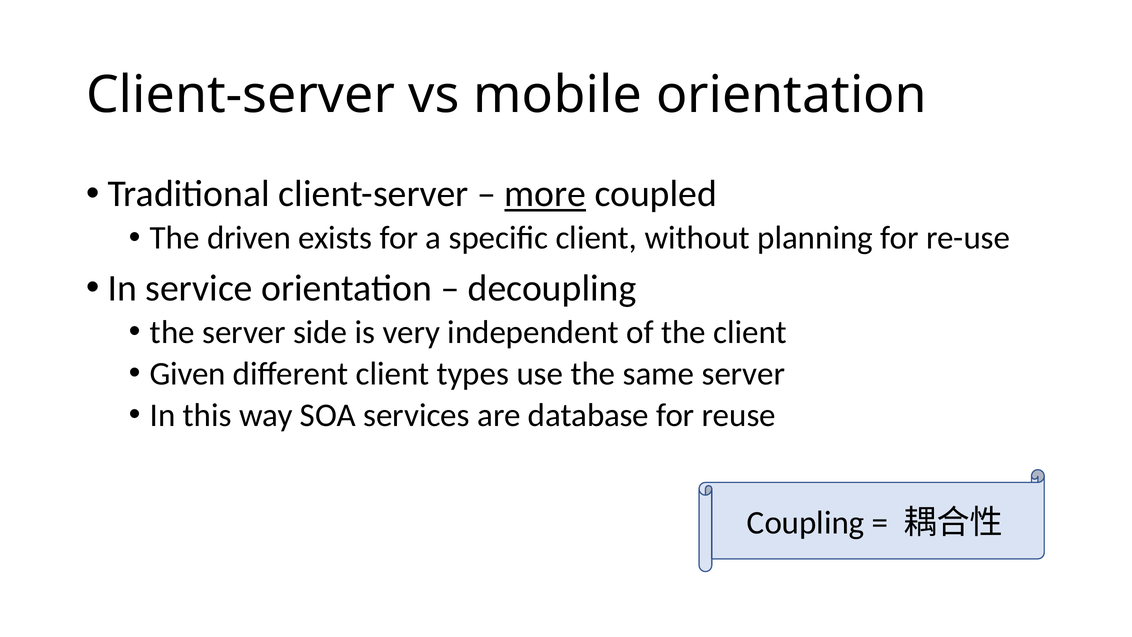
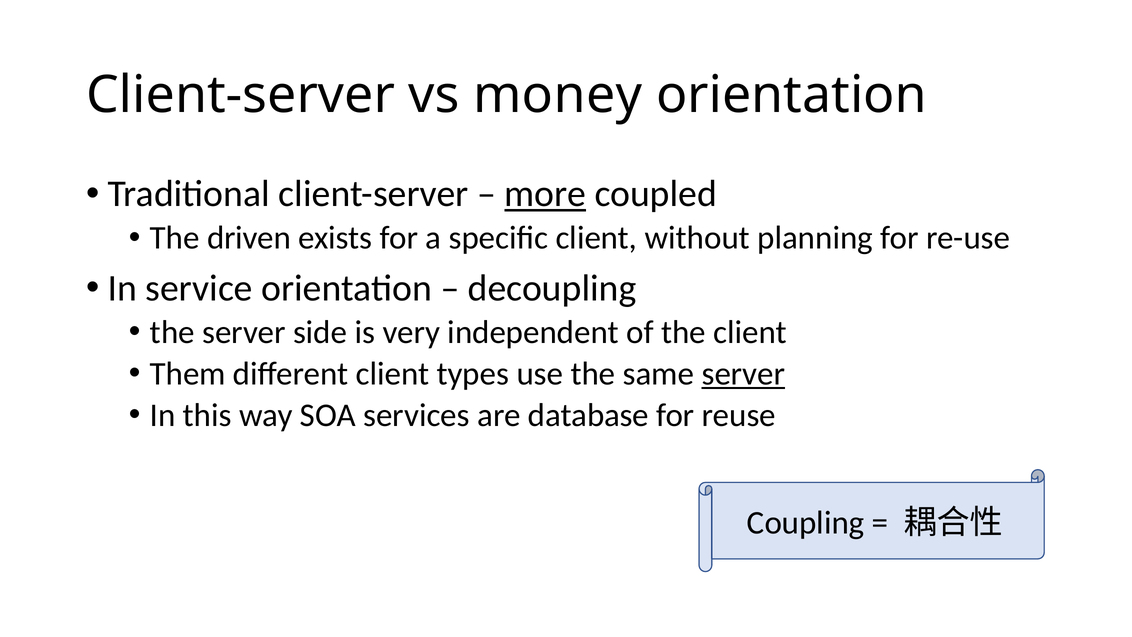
mobile: mobile -> money
Given: Given -> Them
server at (743, 374) underline: none -> present
